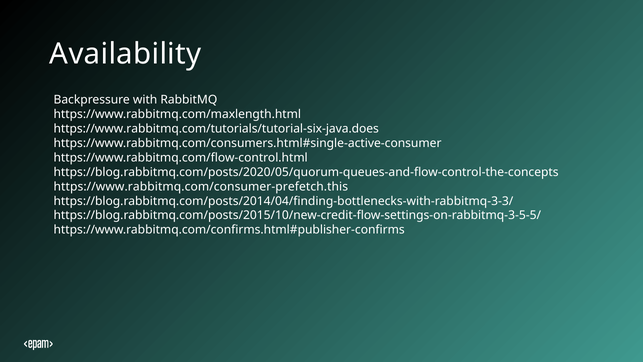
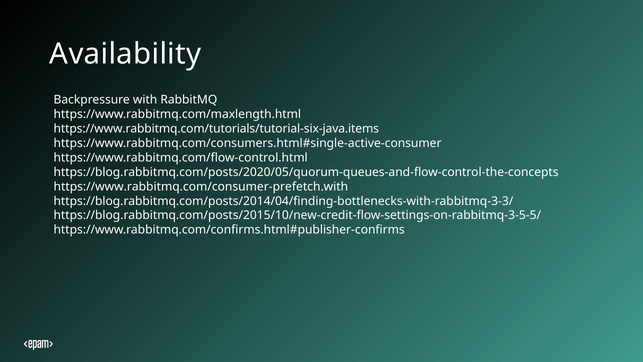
https://www.rabbitmq.com/tutorials/tutorial-six-java.does: https://www.rabbitmq.com/tutorials/tutorial-six-java.does -> https://www.rabbitmq.com/tutorials/tutorial-six-java.items
https://www.rabbitmq.com/consumer-prefetch.this: https://www.rabbitmq.com/consumer-prefetch.this -> https://www.rabbitmq.com/consumer-prefetch.with
